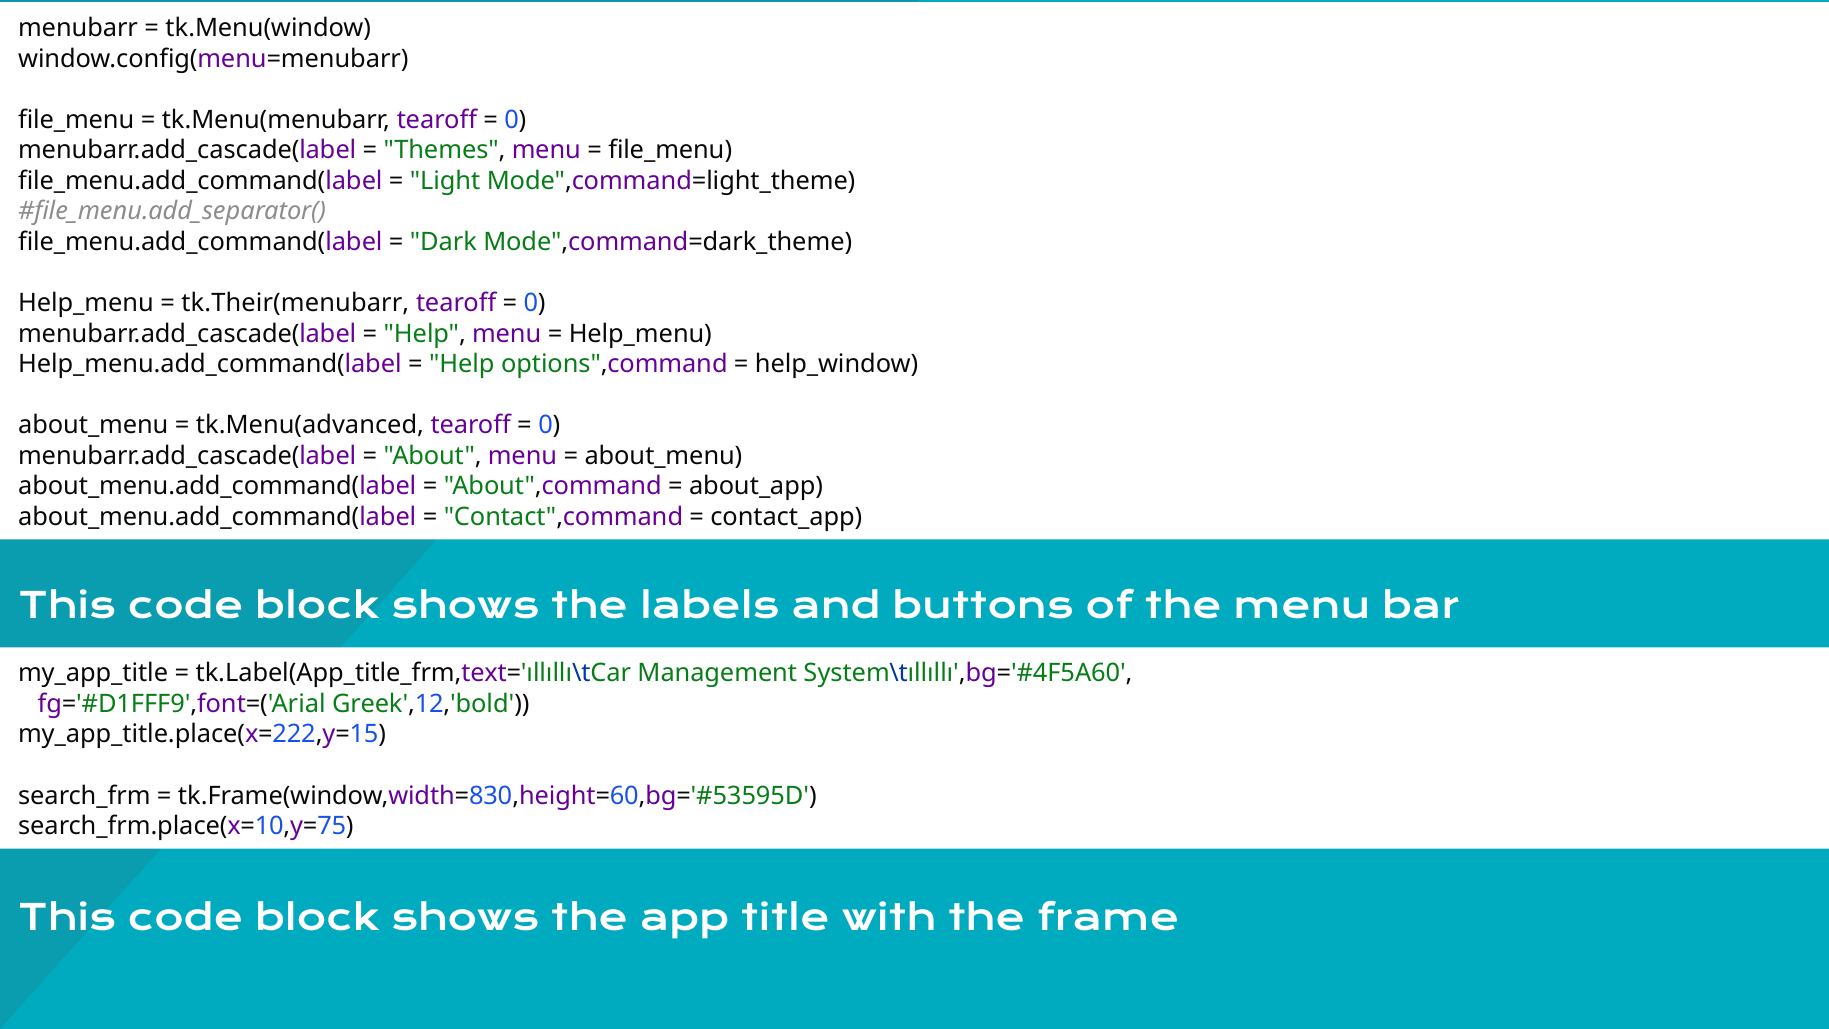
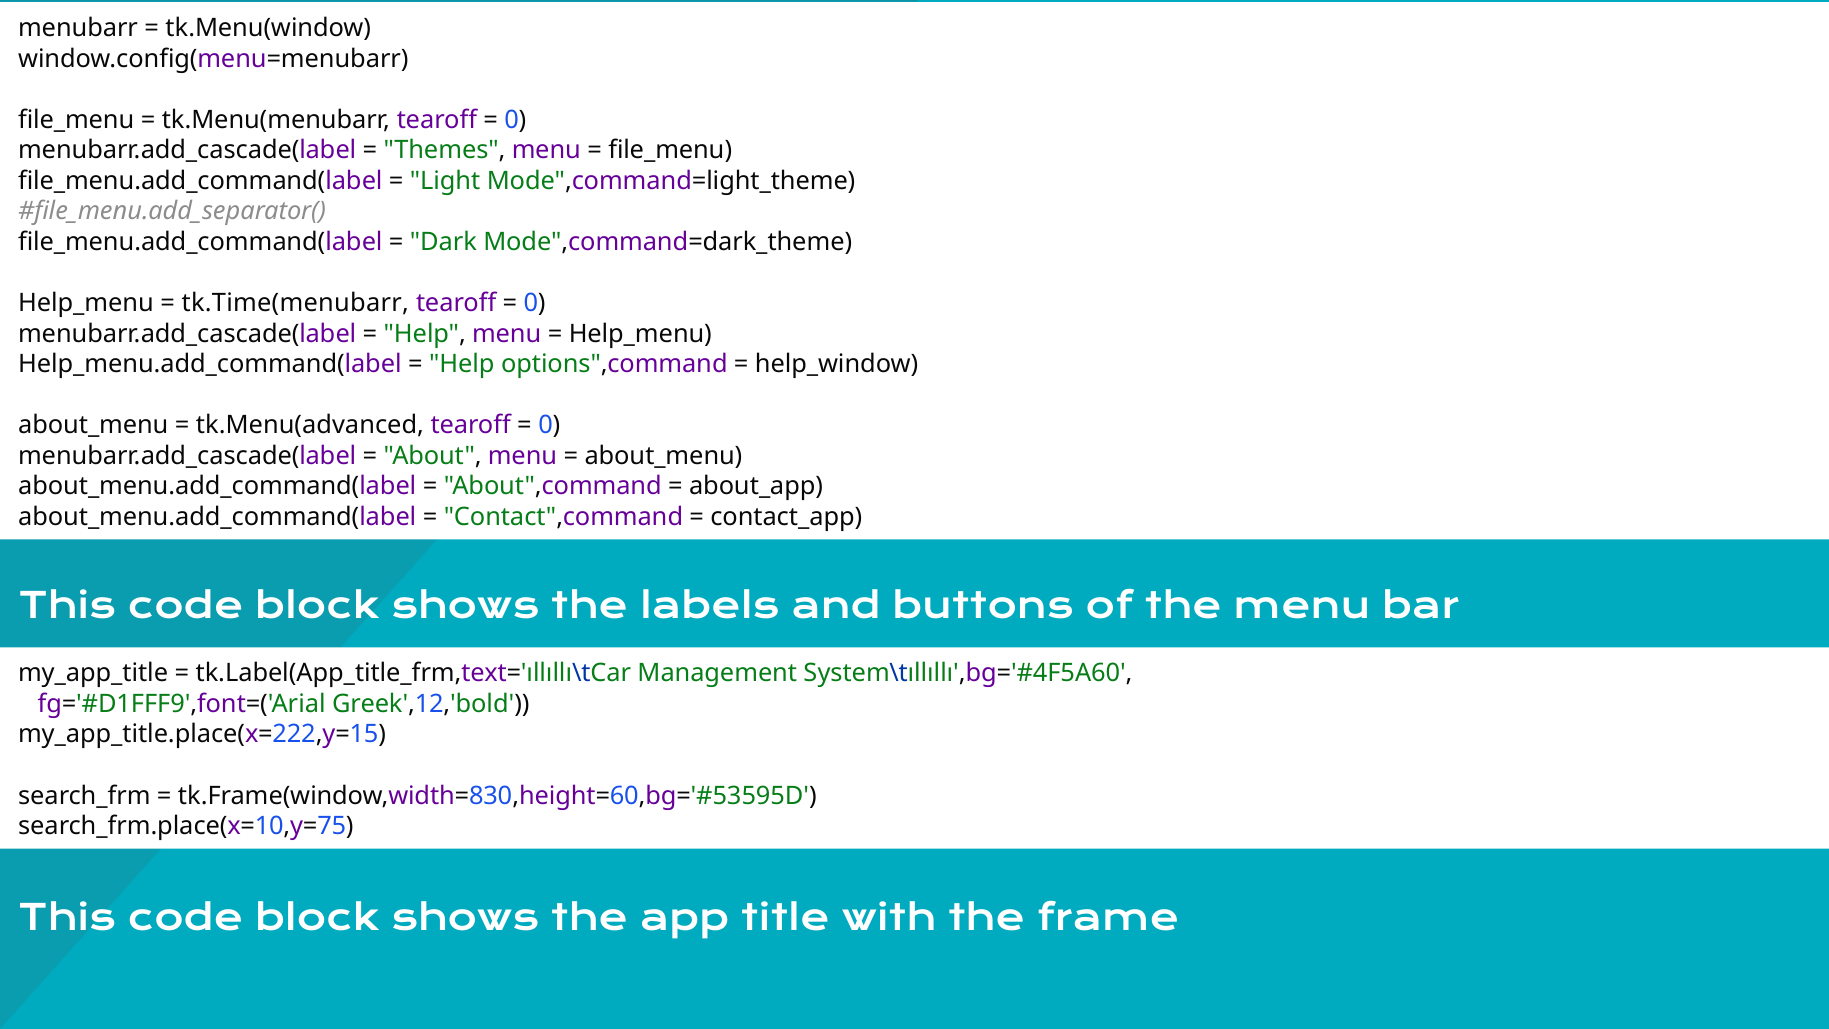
tk.Their(menubarr: tk.Their(menubarr -> tk.Time(menubarr
